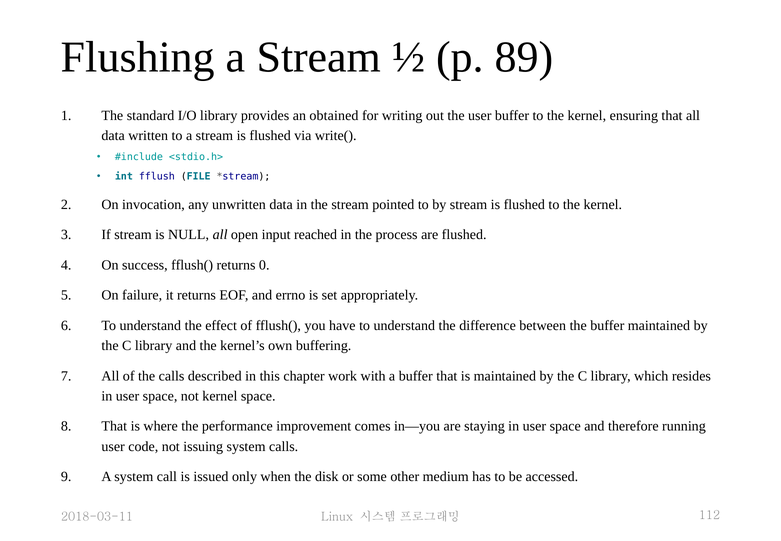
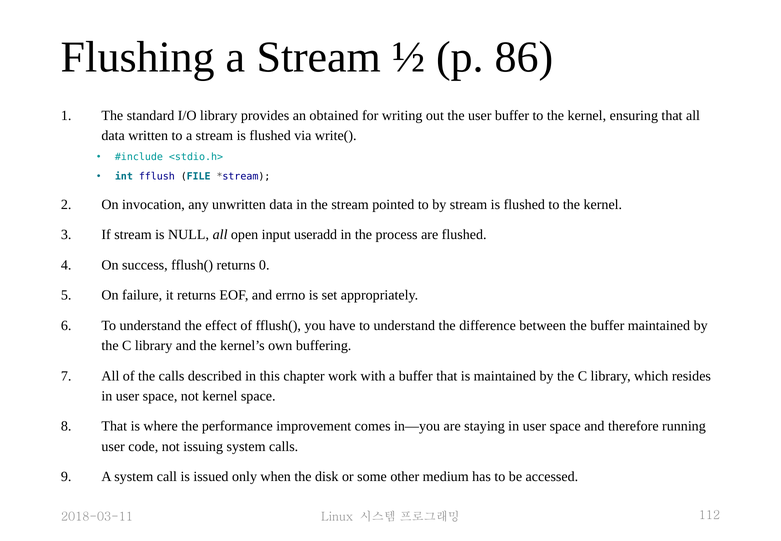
89: 89 -> 86
reached: reached -> useradd
